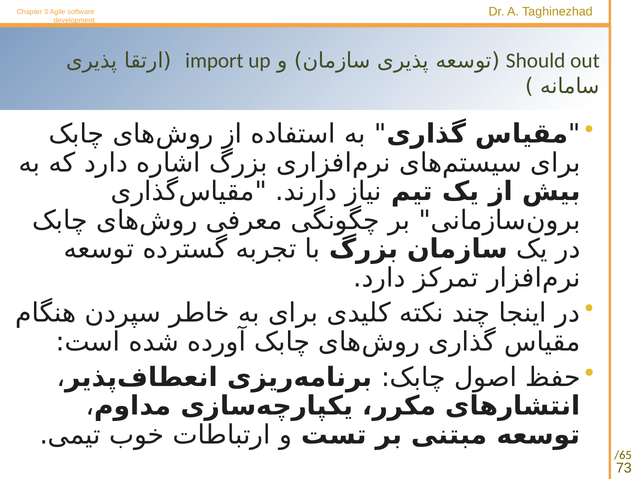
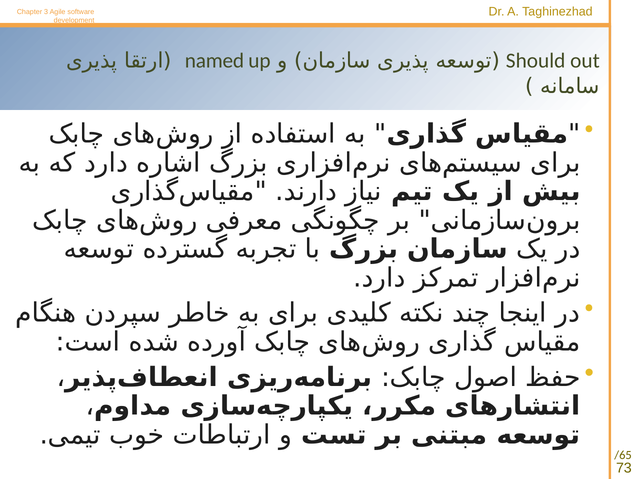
import: import -> named
